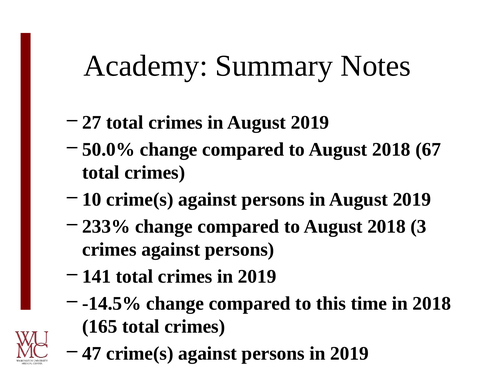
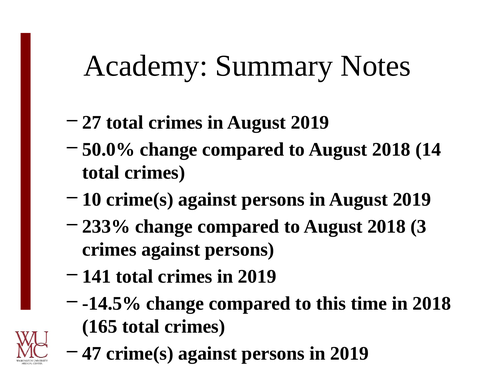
67: 67 -> 14
